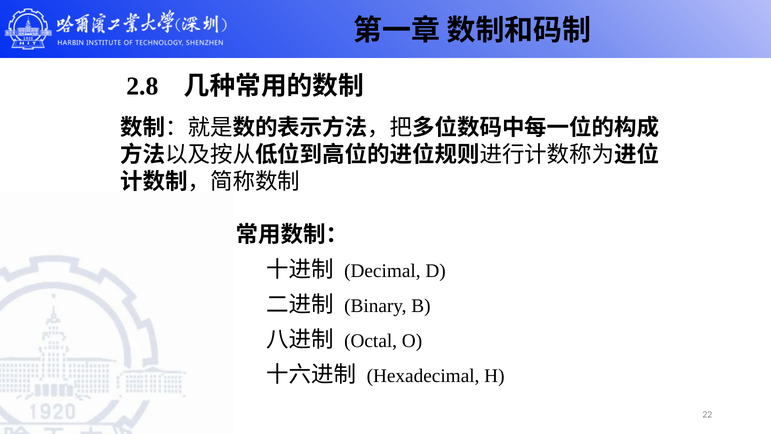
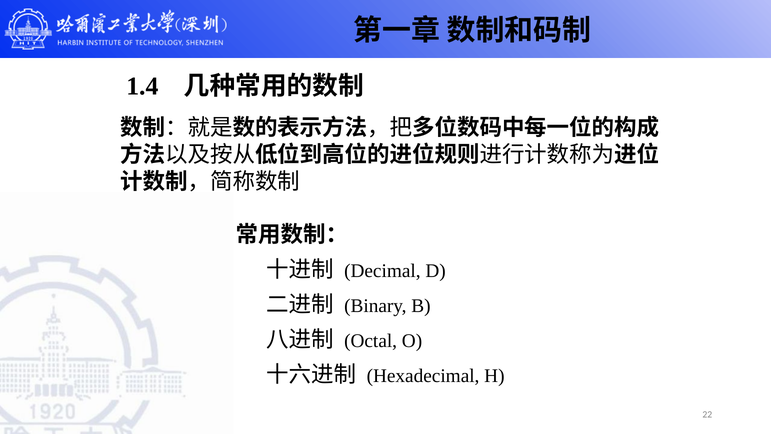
2.8: 2.8 -> 1.4
